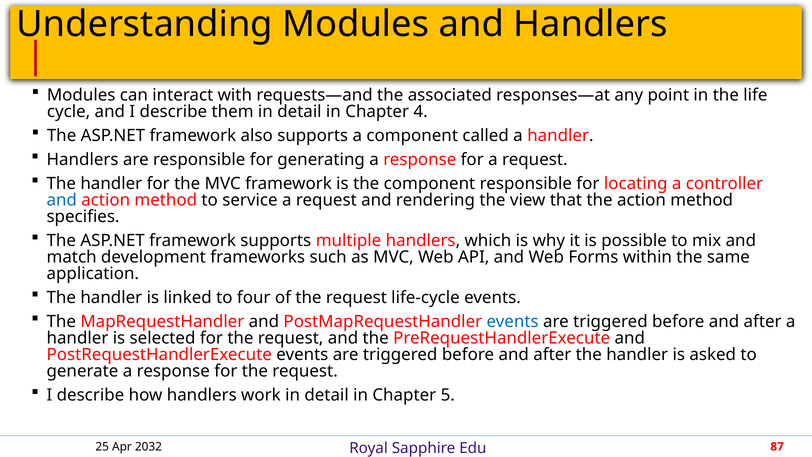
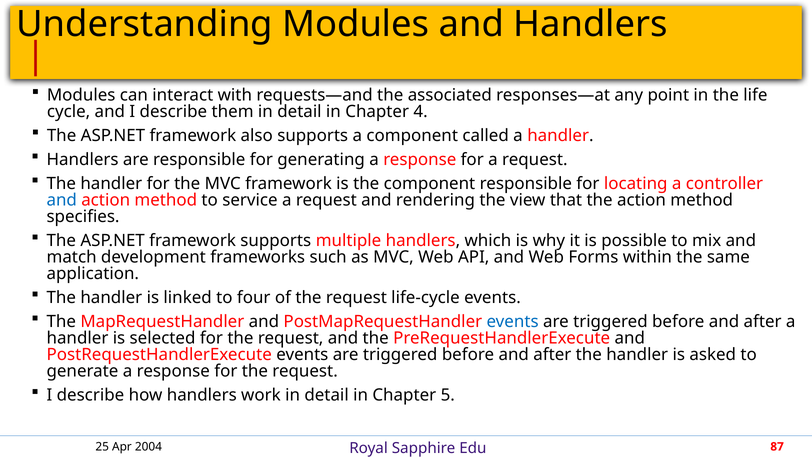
2032: 2032 -> 2004
